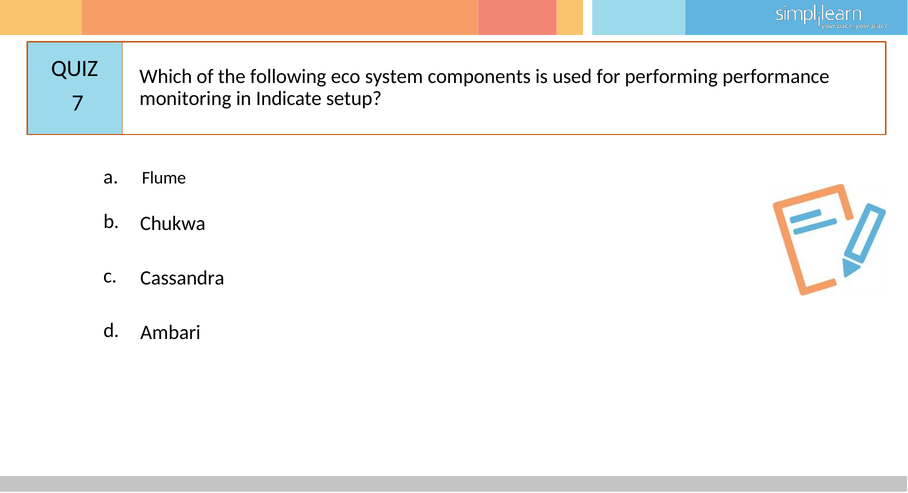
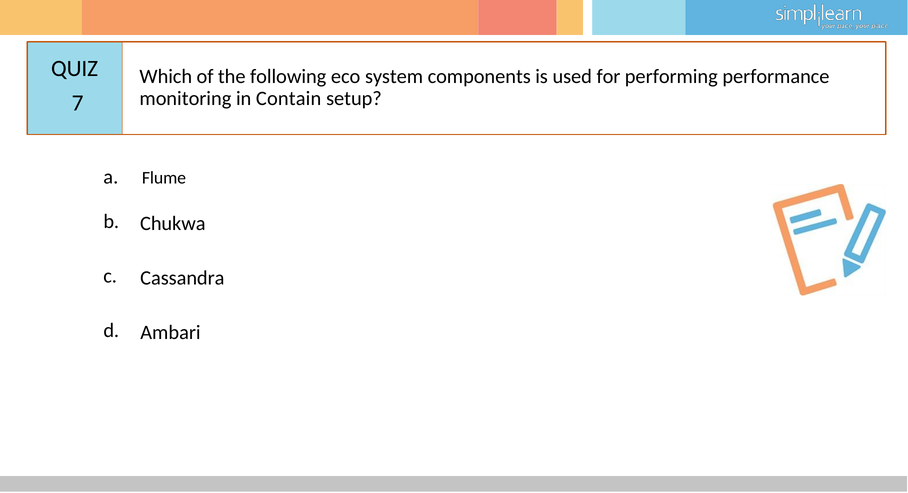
Indicate: Indicate -> Contain
